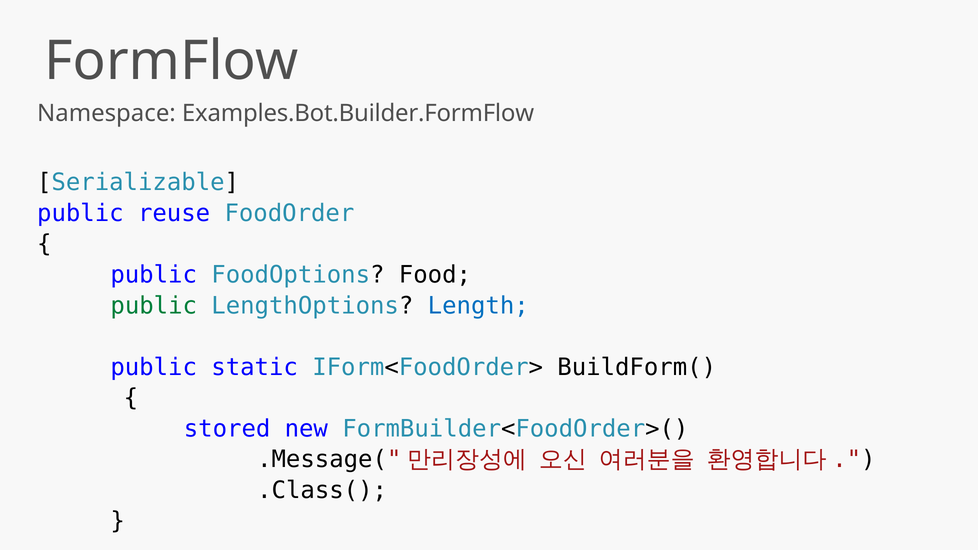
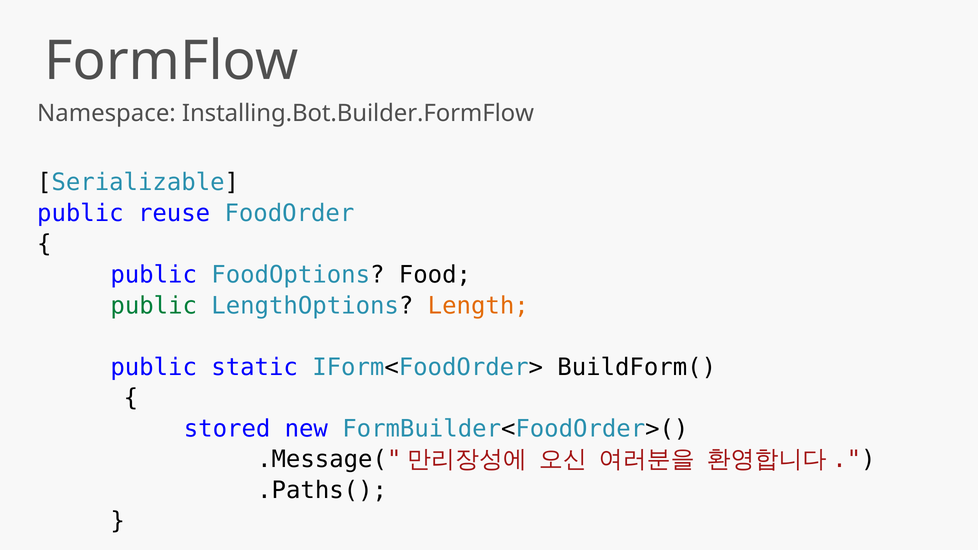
Examples.Bot.Builder.FormFlow: Examples.Bot.Builder.FormFlow -> Installing.Bot.Builder.FormFlow
Length colour: blue -> orange
.Class(: .Class( -> .Paths(
